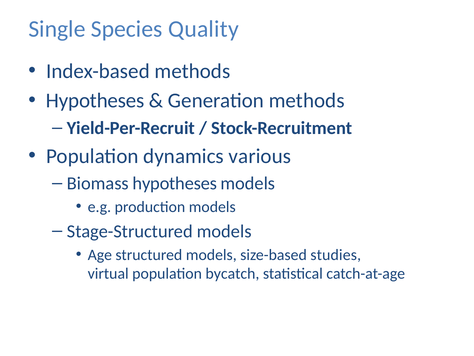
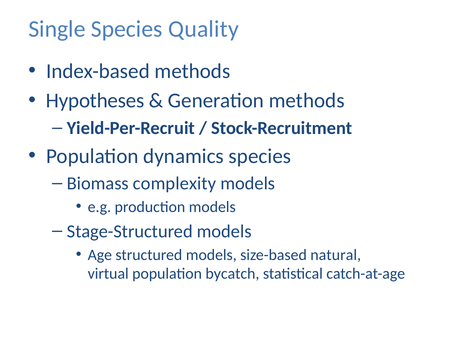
dynamics various: various -> species
Biomass hypotheses: hypotheses -> complexity
studies: studies -> natural
